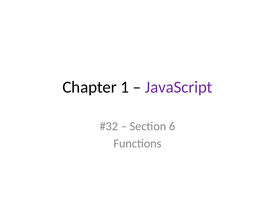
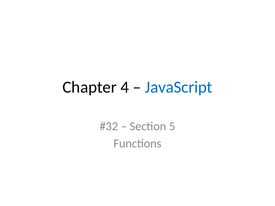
1: 1 -> 4
JavaScript colour: purple -> blue
6: 6 -> 5
